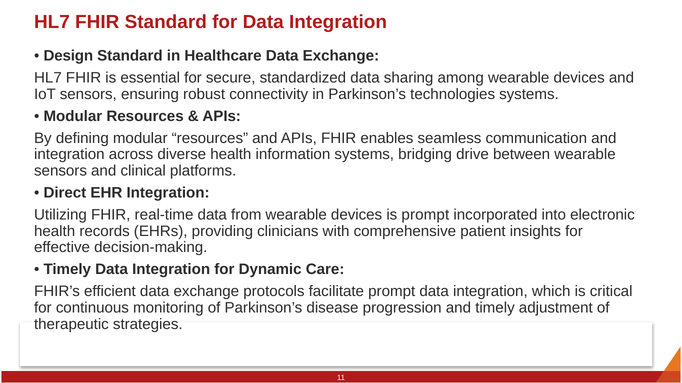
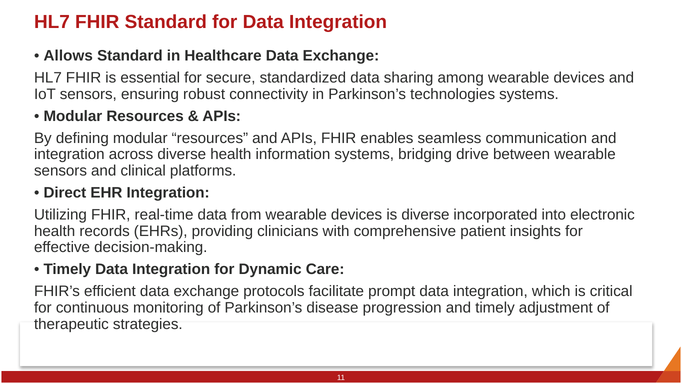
Design: Design -> Allows
is prompt: prompt -> diverse
